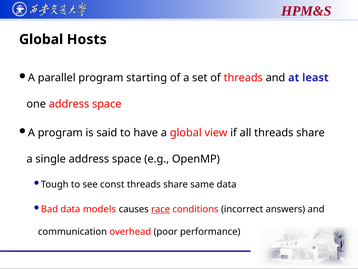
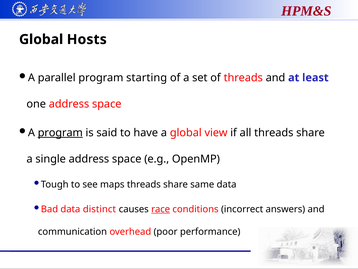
program at (60, 132) underline: none -> present
const: const -> maps
models: models -> distinct
